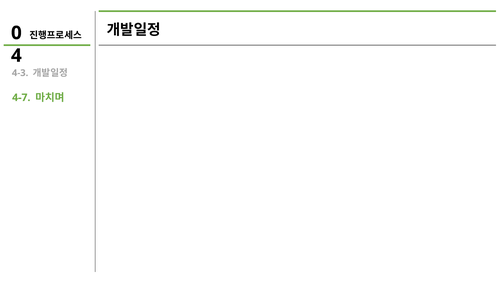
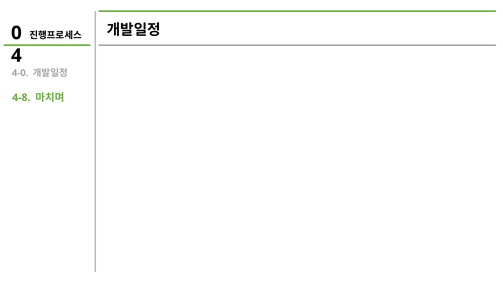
4-3: 4-3 -> 4-0
4-7: 4-7 -> 4-8
